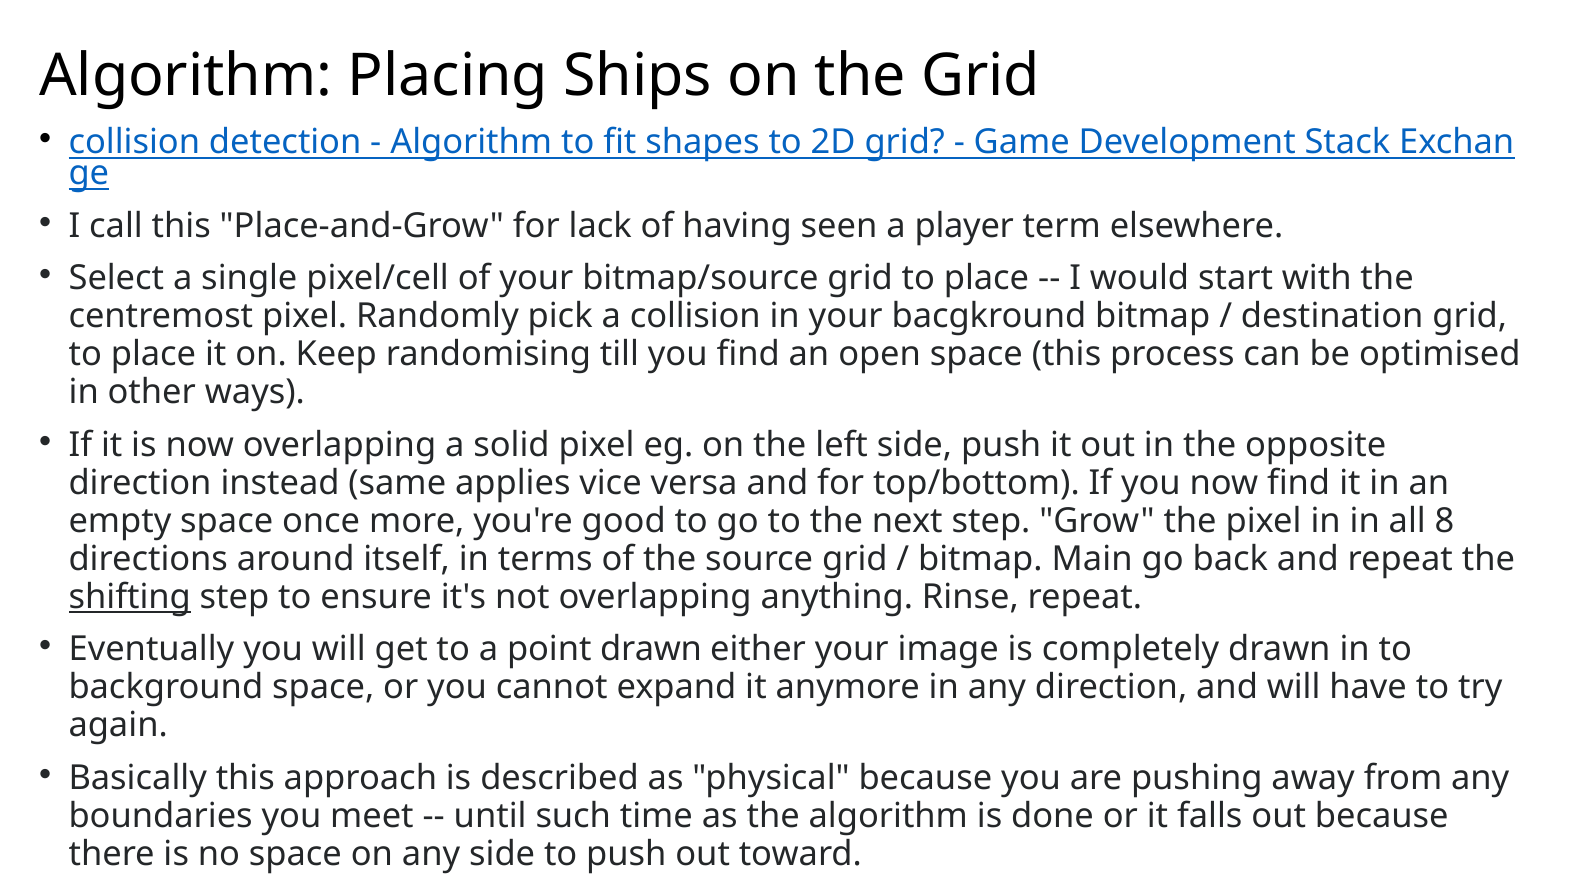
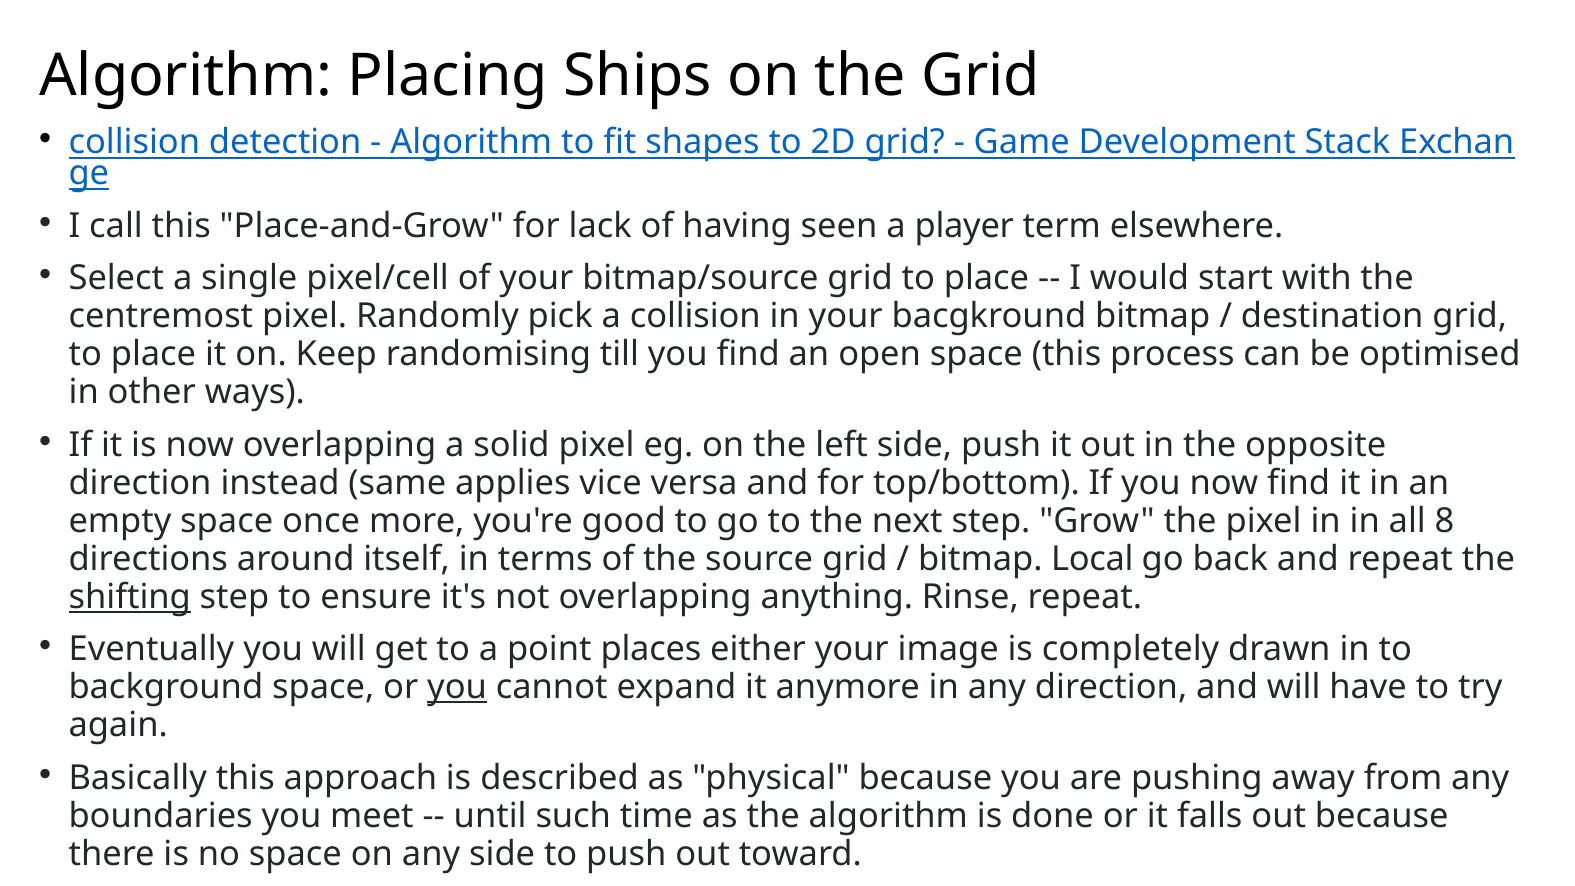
Main: Main -> Local
point drawn: drawn -> places
you at (457, 687) underline: none -> present
